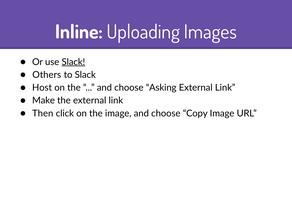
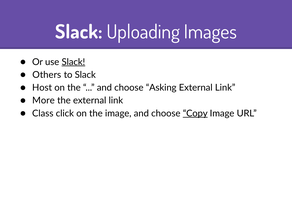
Inline at (79, 32): Inline -> Slack
Make: Make -> More
Then: Then -> Class
Copy underline: none -> present
